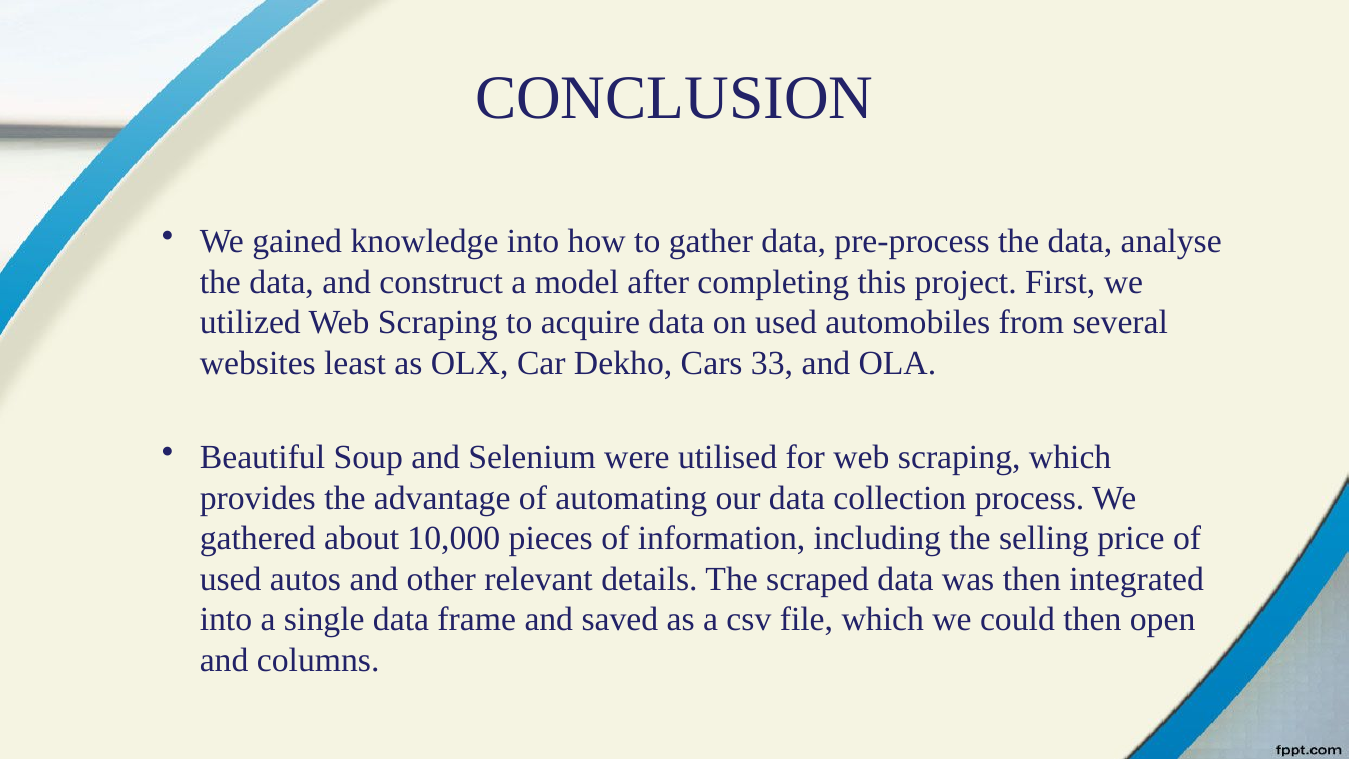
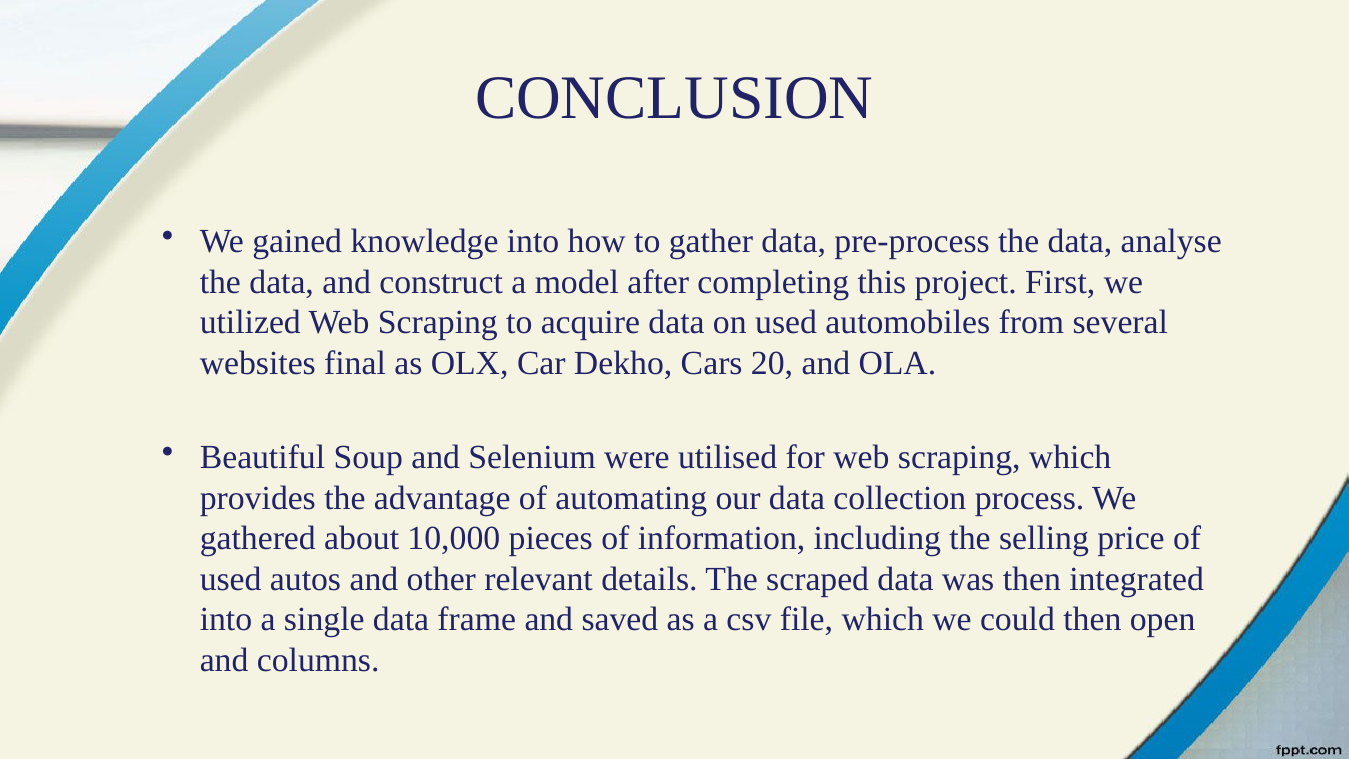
least: least -> final
33: 33 -> 20
